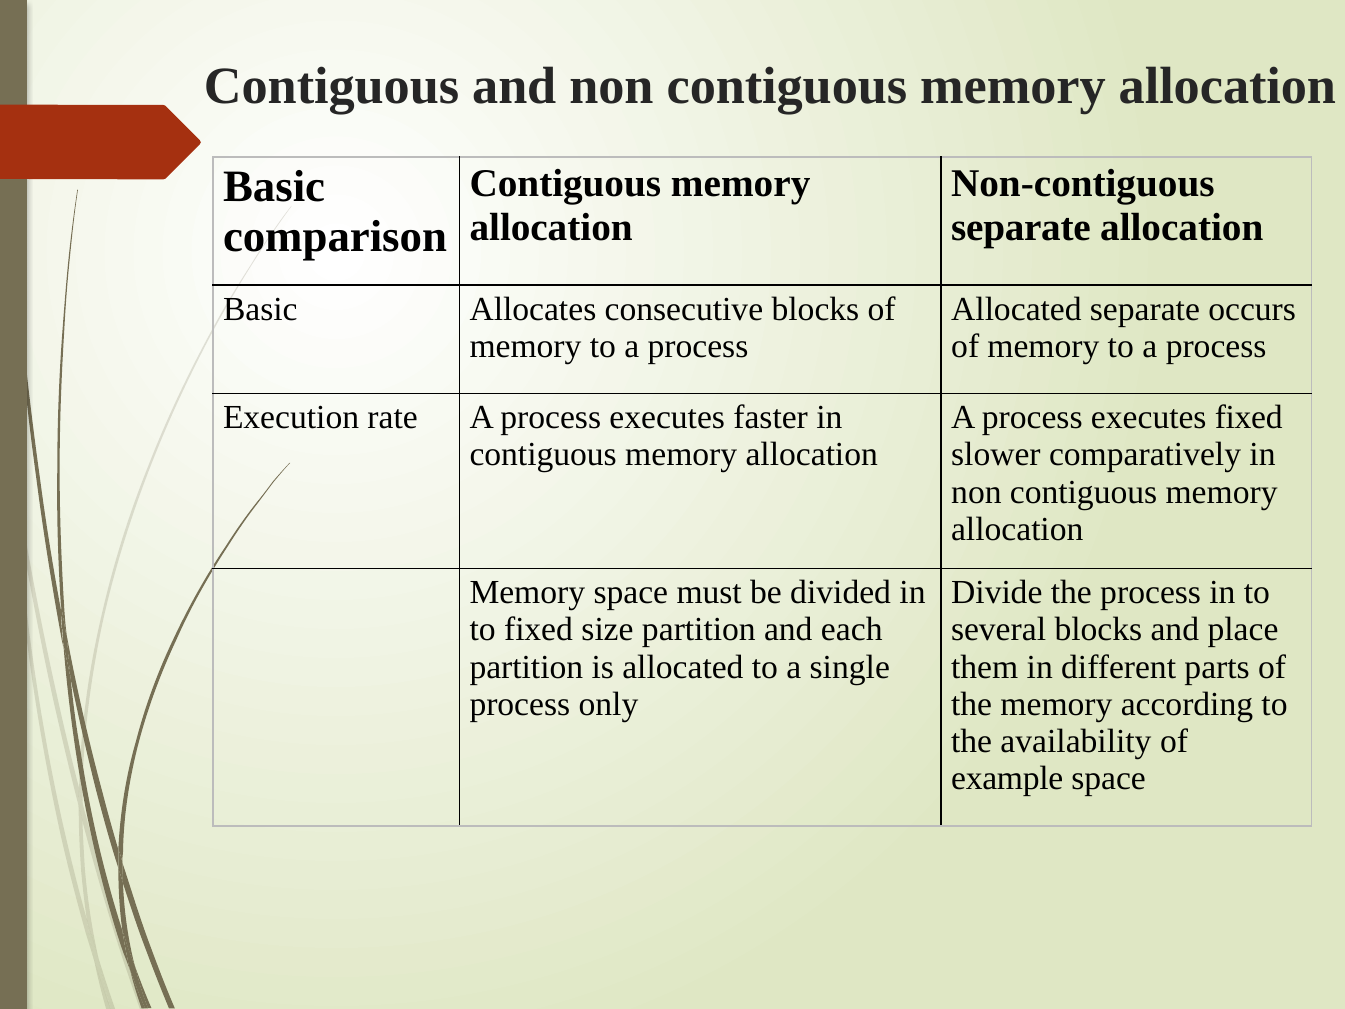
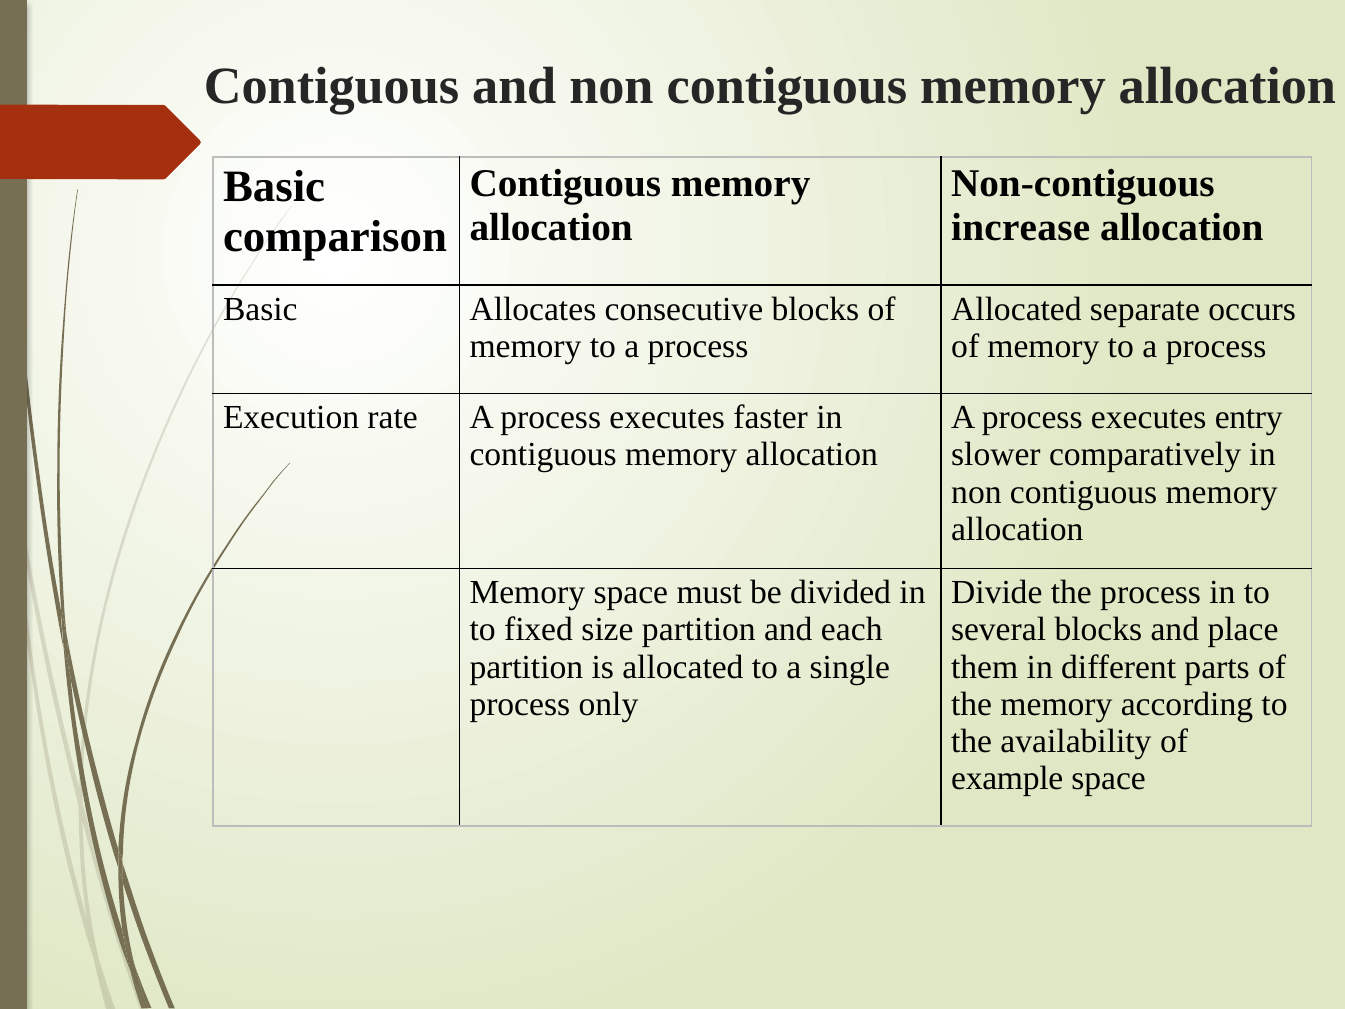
separate at (1021, 227): separate -> increase
executes fixed: fixed -> entry
